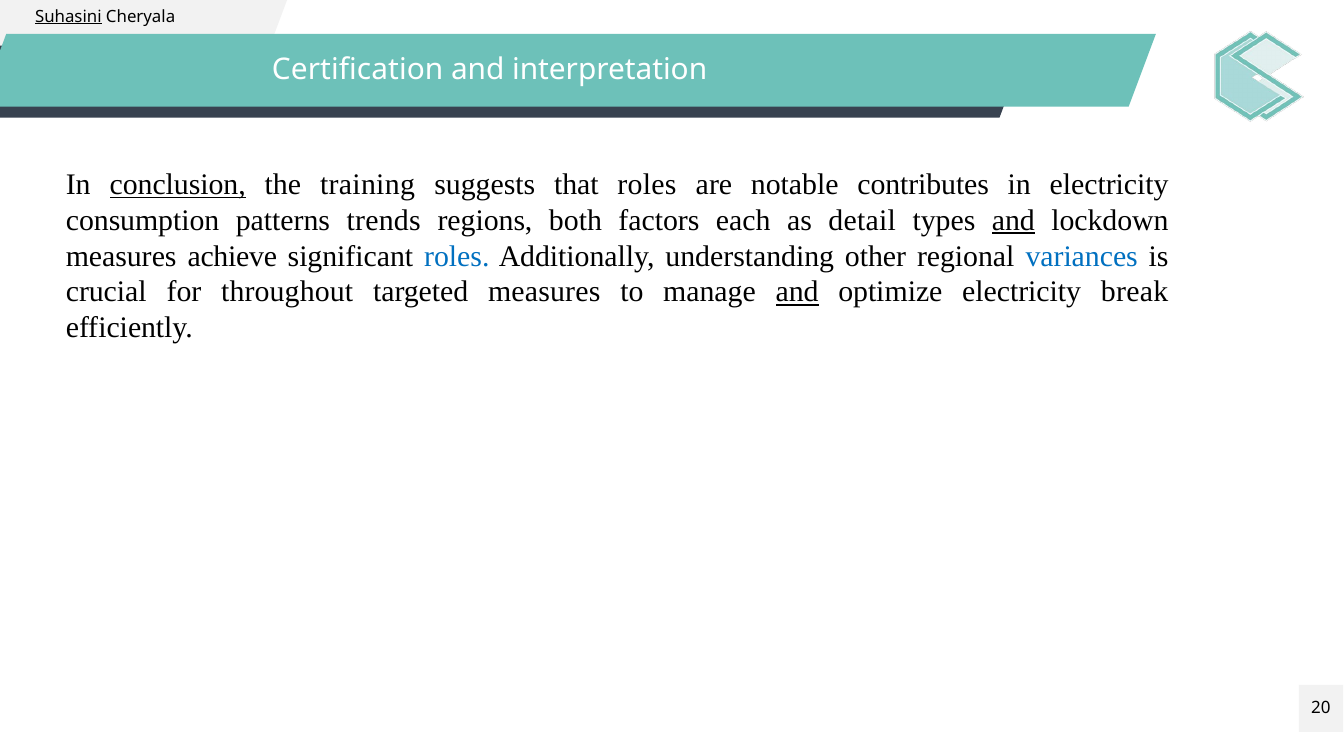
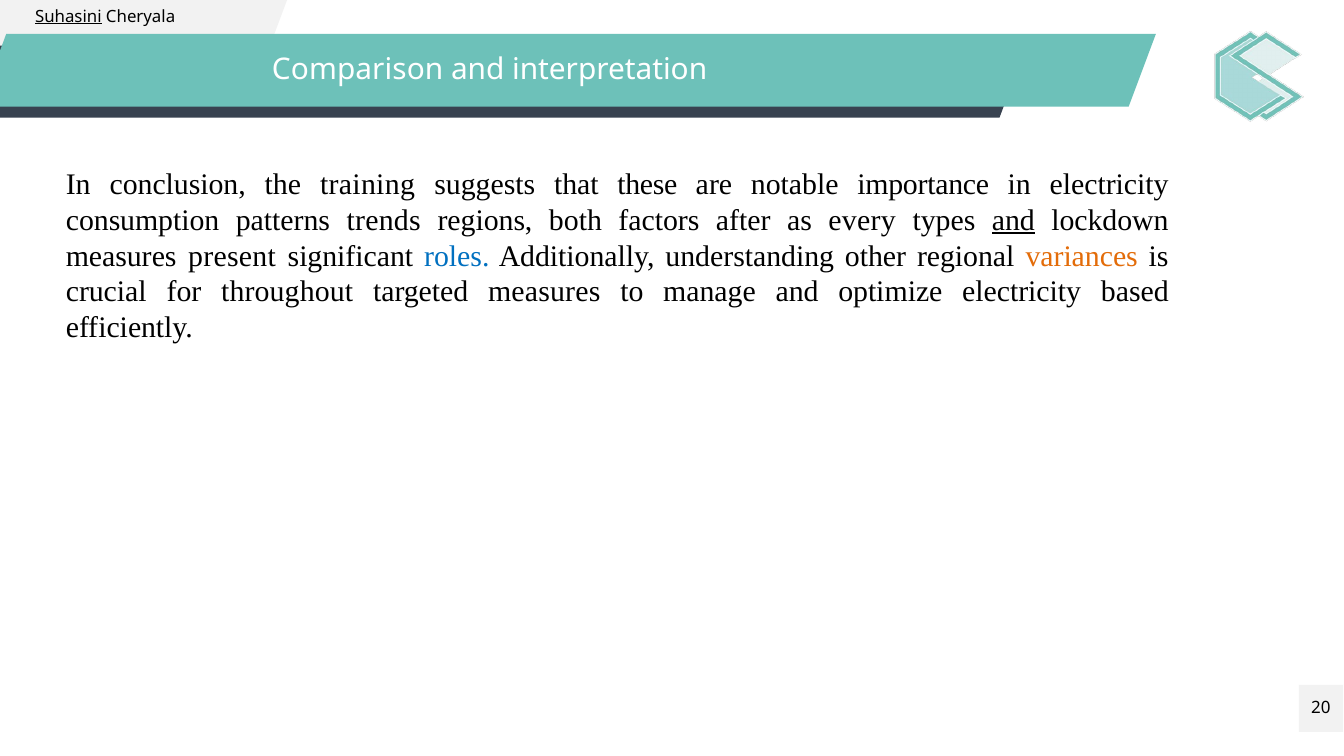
Certification: Certification -> Comparison
conclusion underline: present -> none
that roles: roles -> these
contributes: contributes -> importance
each: each -> after
detail: detail -> every
achieve: achieve -> present
variances colour: blue -> orange
and at (797, 292) underline: present -> none
break: break -> based
